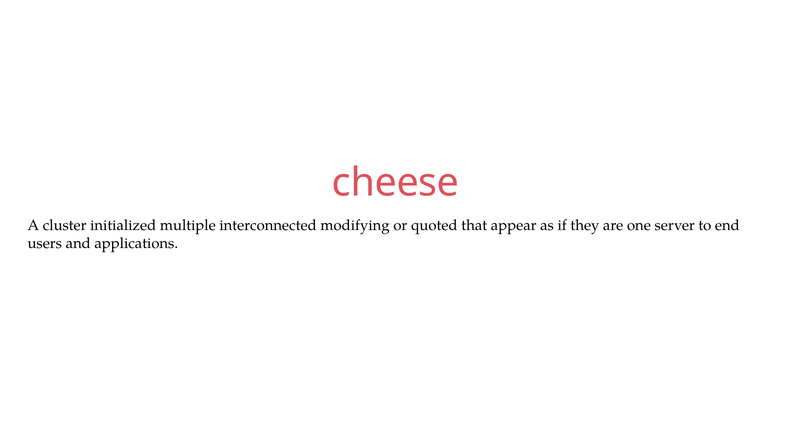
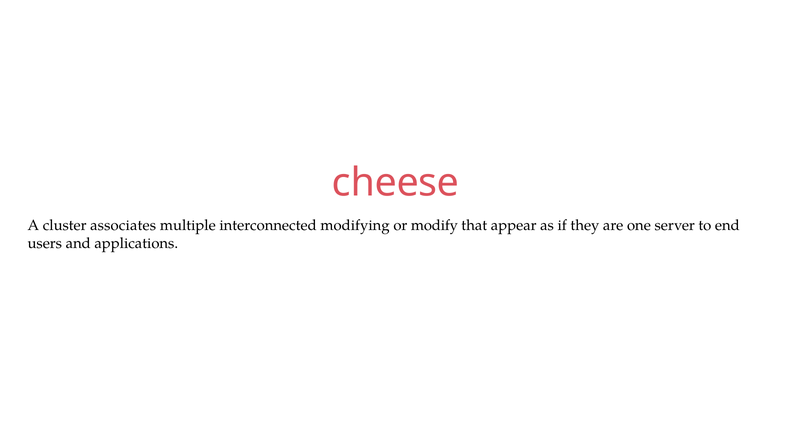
initialized: initialized -> associates
quoted: quoted -> modify
